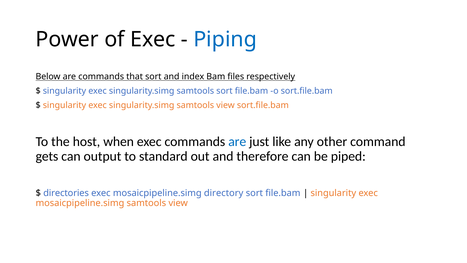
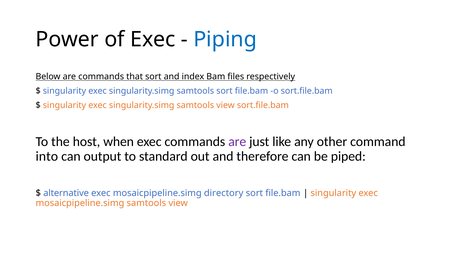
are at (237, 141) colour: blue -> purple
gets: gets -> into
directories: directories -> alternative
